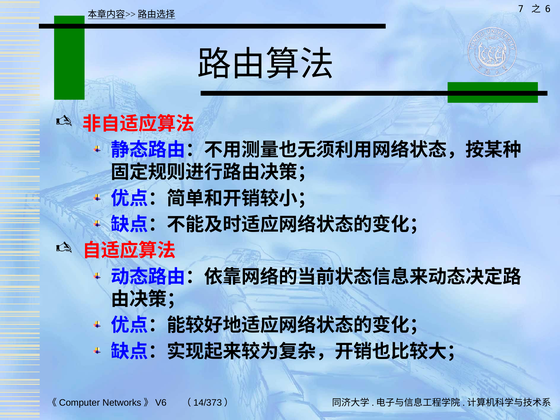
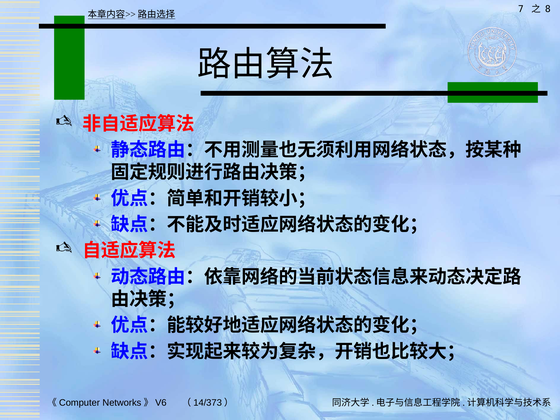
6: 6 -> 8
